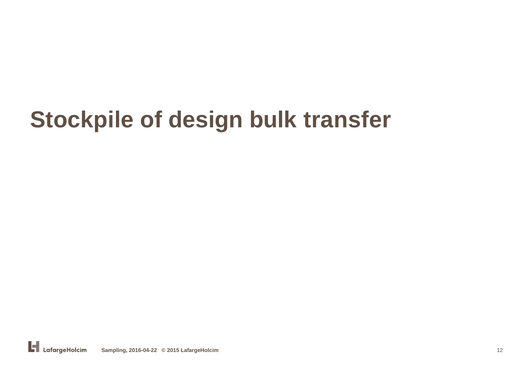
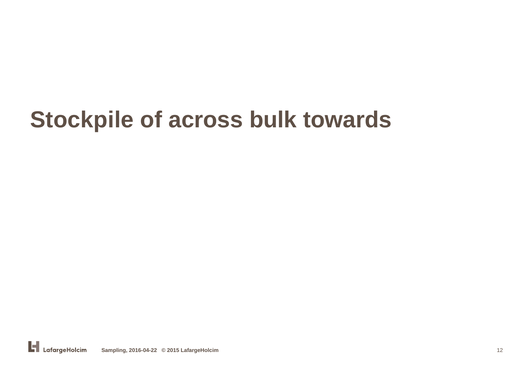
design: design -> across
transfer: transfer -> towards
